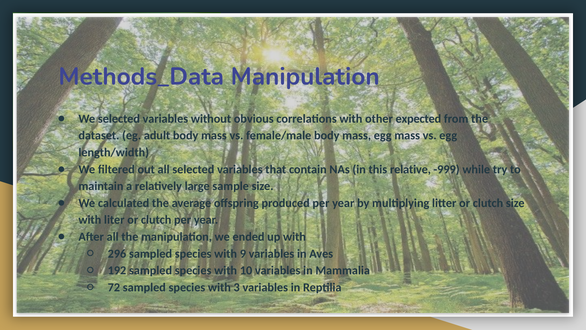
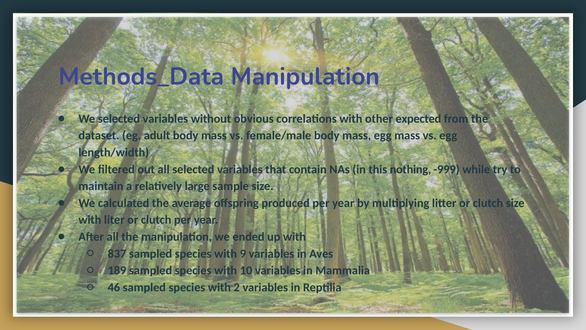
relative: relative -> nothing
296: 296 -> 837
192: 192 -> 189
72: 72 -> 46
3: 3 -> 2
